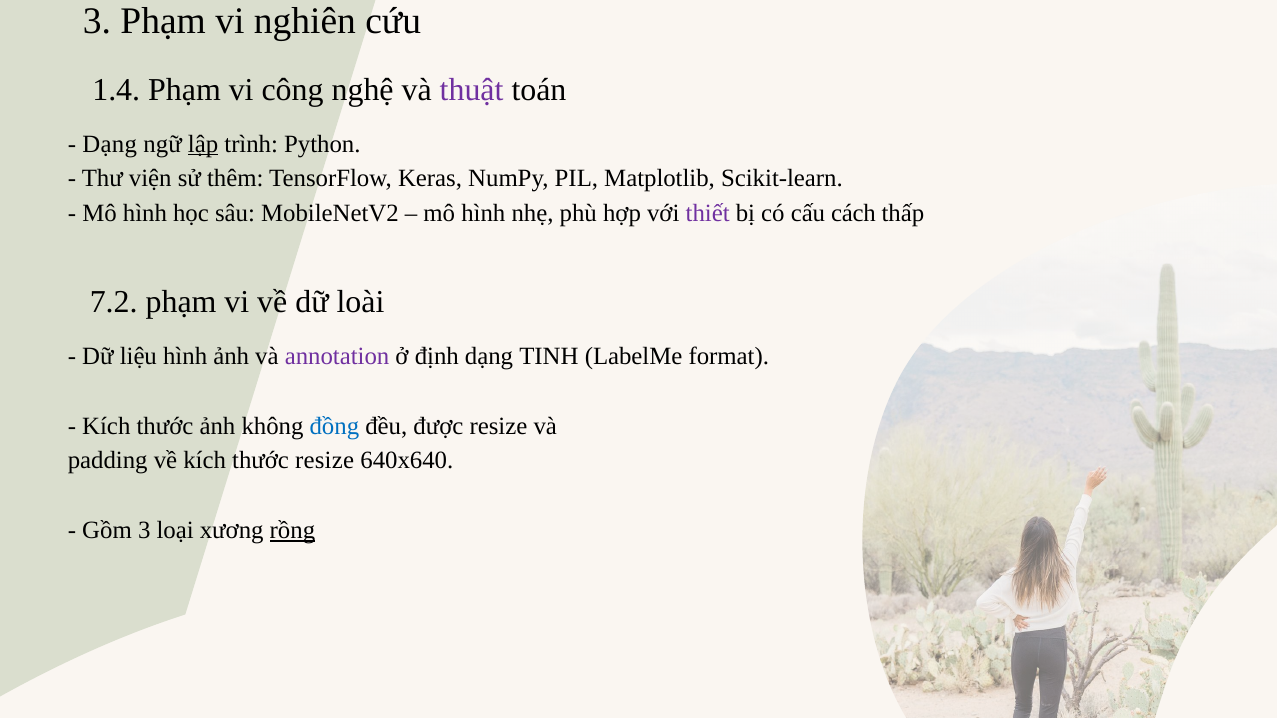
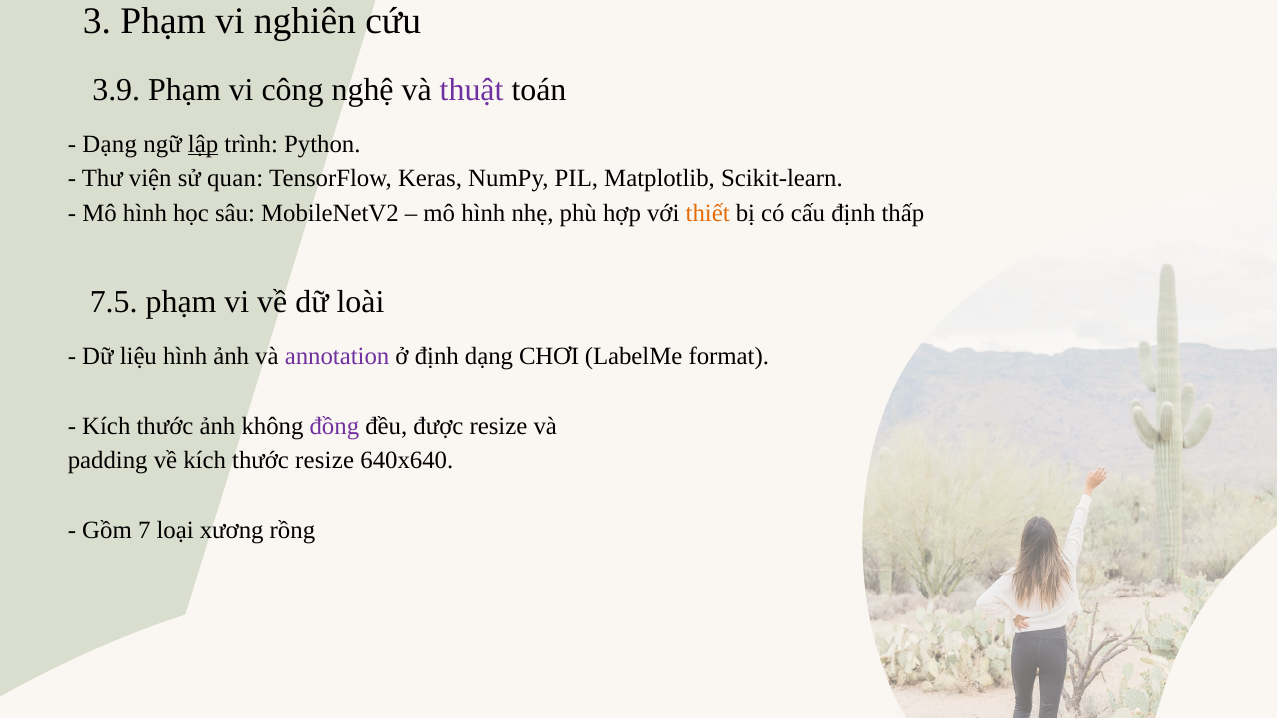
1.4: 1.4 -> 3.9
thêm: thêm -> quan
thiết colour: purple -> orange
cấu cách: cách -> định
7.2: 7.2 -> 7.5
TINH: TINH -> CHƠI
đồng colour: blue -> purple
Gồm 3: 3 -> 7
rồng underline: present -> none
